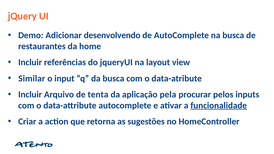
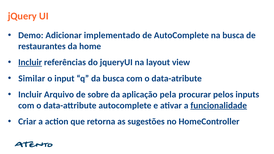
desenvolvendo: desenvolvendo -> implementado
Incluir at (30, 62) underline: none -> present
tenta: tenta -> sobre
